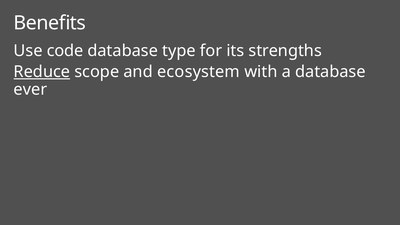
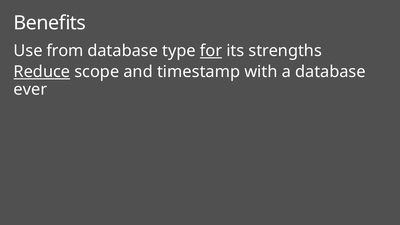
code: code -> from
for underline: none -> present
ecosystem: ecosystem -> timestamp
